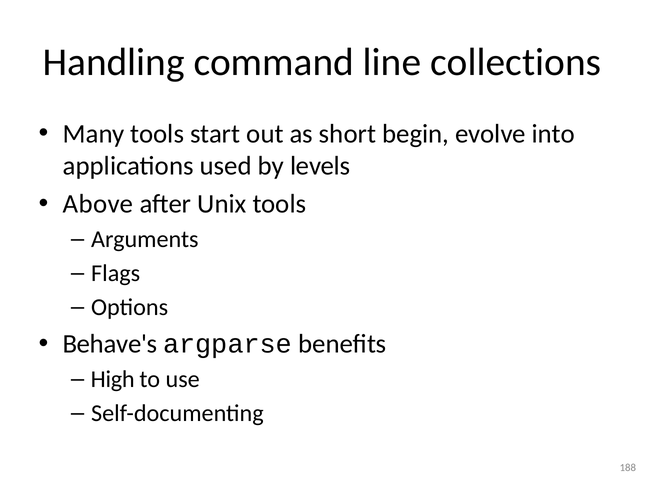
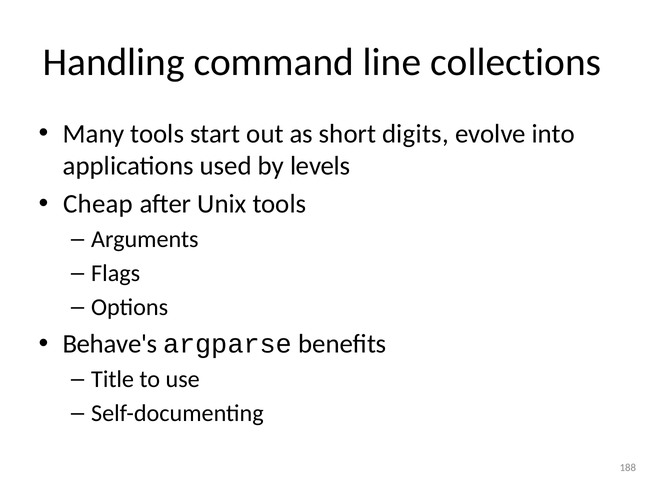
begin: begin -> digits
Above: Above -> Cheap
High: High -> Title
